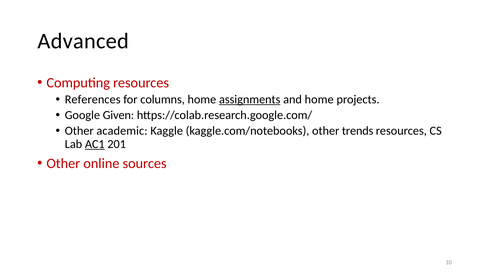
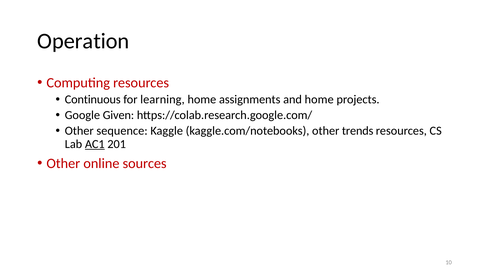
Advanced: Advanced -> Operation
References: References -> Continuous
columns: columns -> learning
assignments underline: present -> none
academic: academic -> sequence
